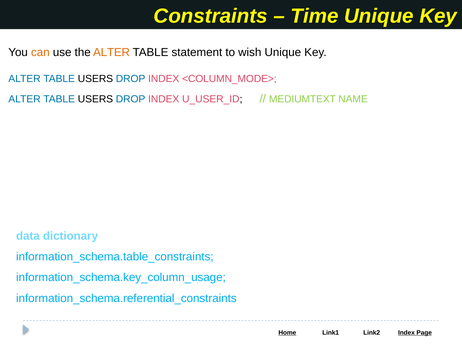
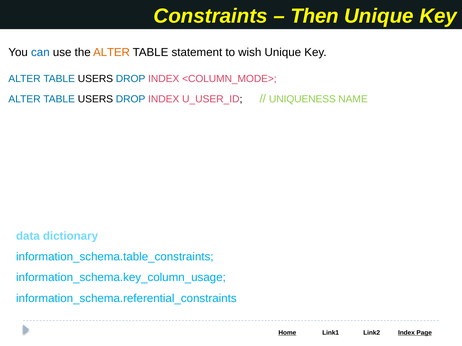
Time: Time -> Then
can colour: orange -> blue
MEDIUMTEXT: MEDIUMTEXT -> UNIQUENESS
